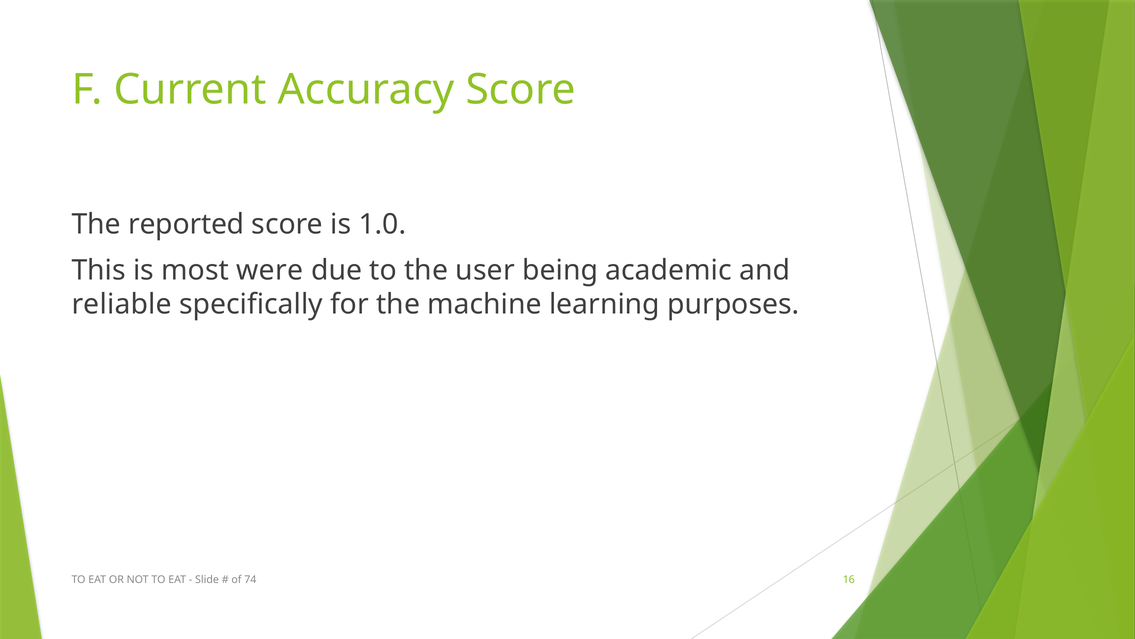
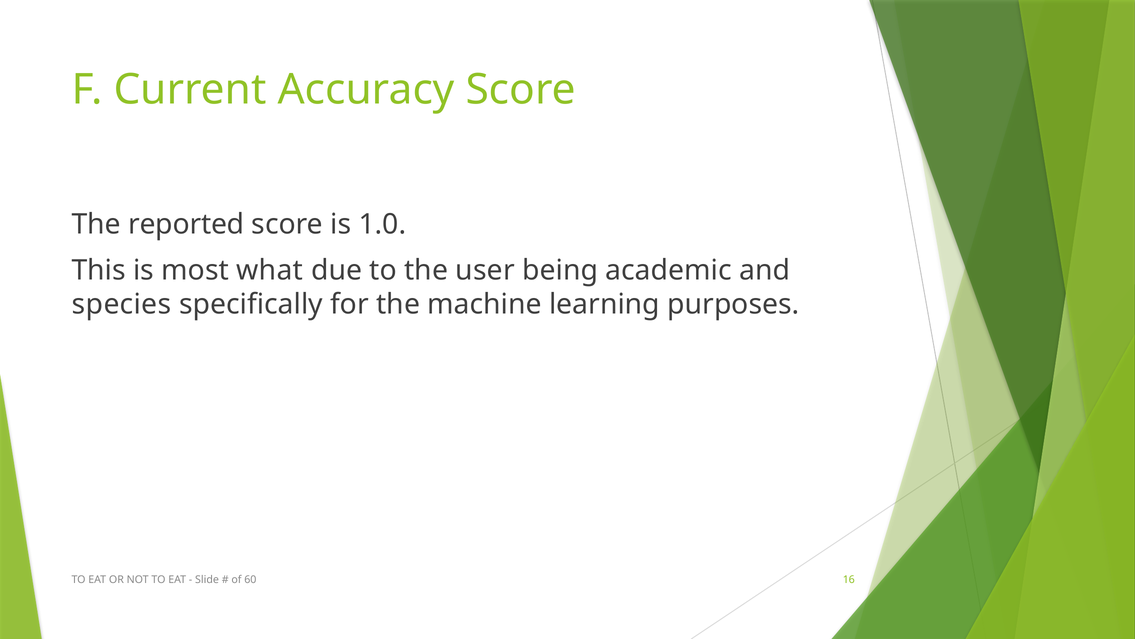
were: were -> what
reliable: reliable -> species
74: 74 -> 60
